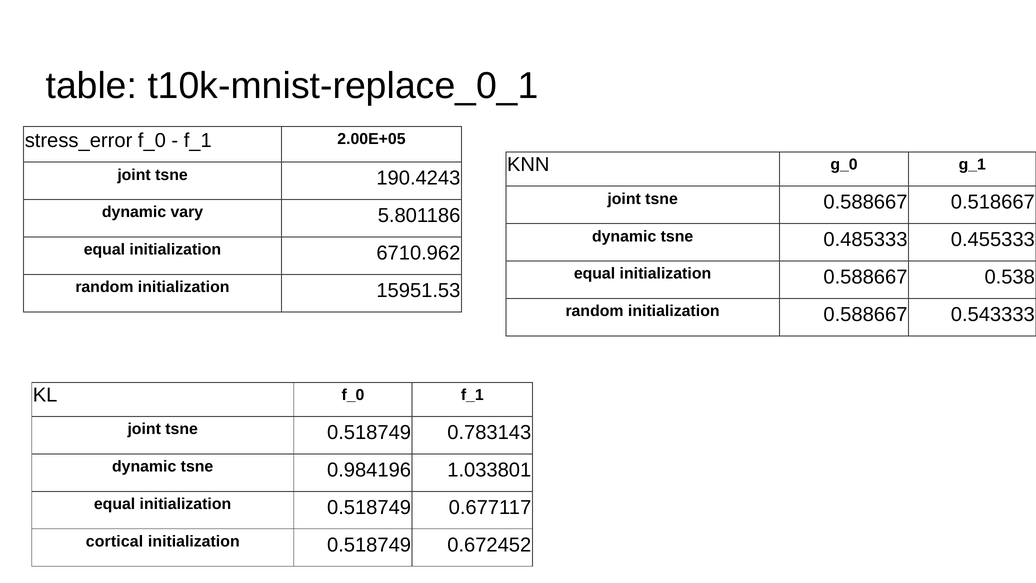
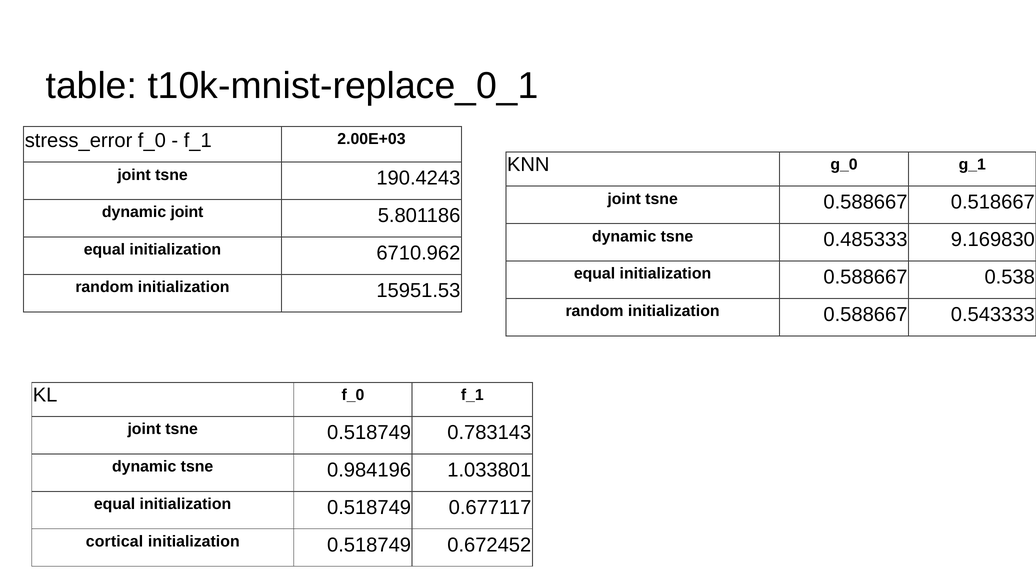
2.00E+05: 2.00E+05 -> 2.00E+03
dynamic vary: vary -> joint
0.455333: 0.455333 -> 9.169830
